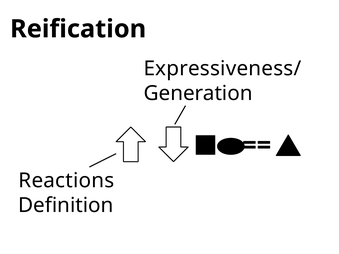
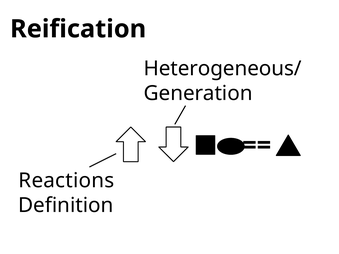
Expressiveness/: Expressiveness/ -> Heterogeneous/
